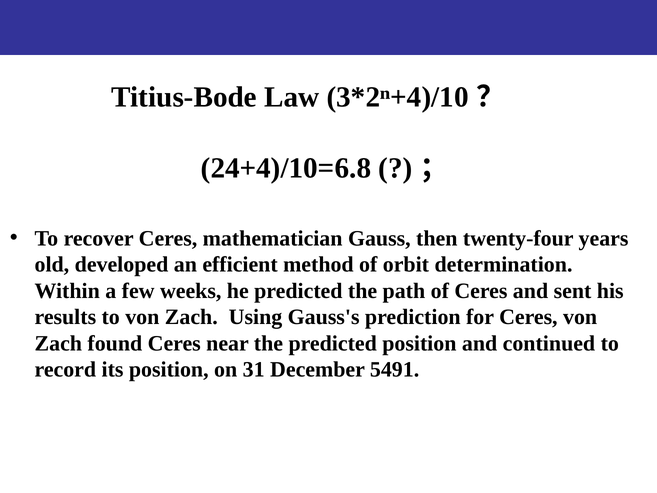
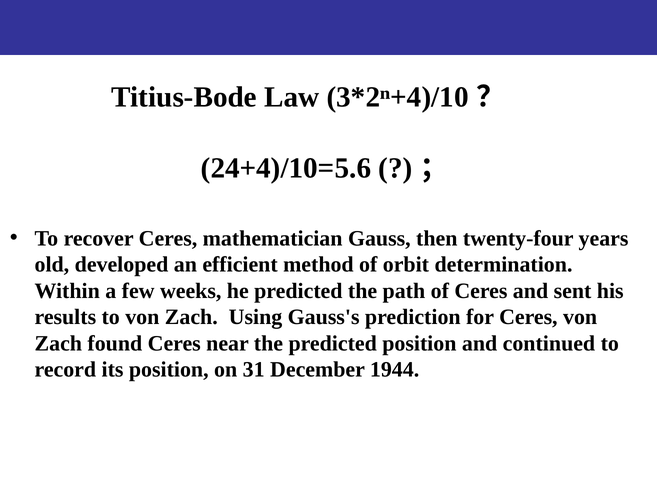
24+4)/10=6.8: 24+4)/10=6.8 -> 24+4)/10=5.6
5491: 5491 -> 1944
